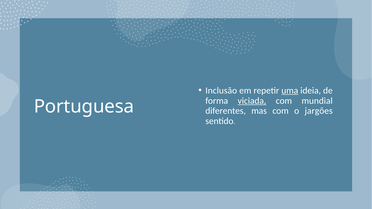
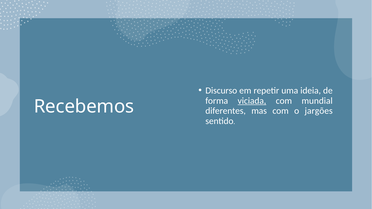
Inclusão: Inclusão -> Discurso
uma underline: present -> none
Portuguesa: Portuguesa -> Recebemos
